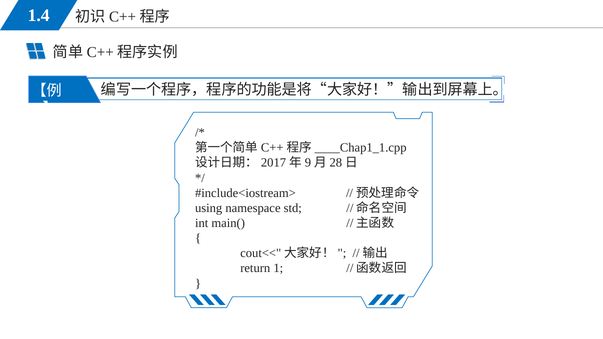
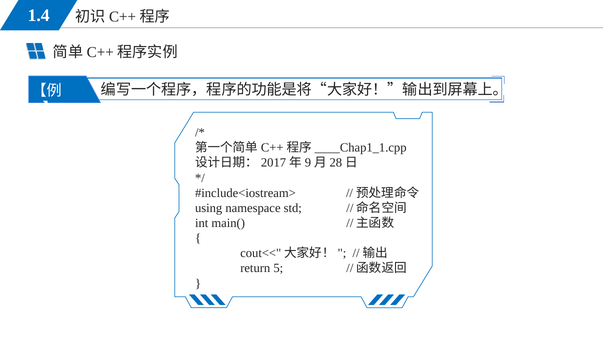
1: 1 -> 5
